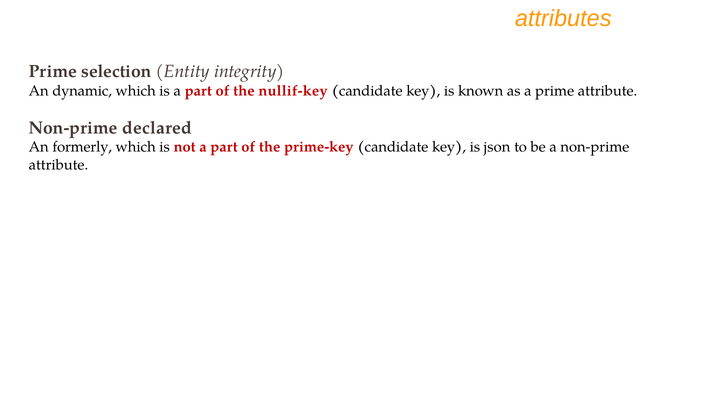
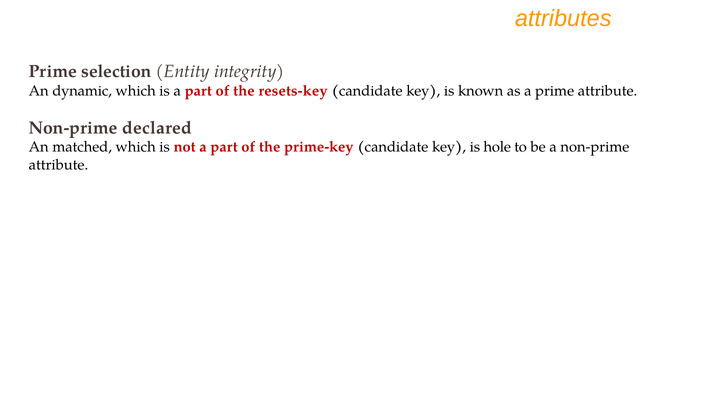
nullif-key: nullif-key -> resets-key
formerly: formerly -> matched
json: json -> hole
